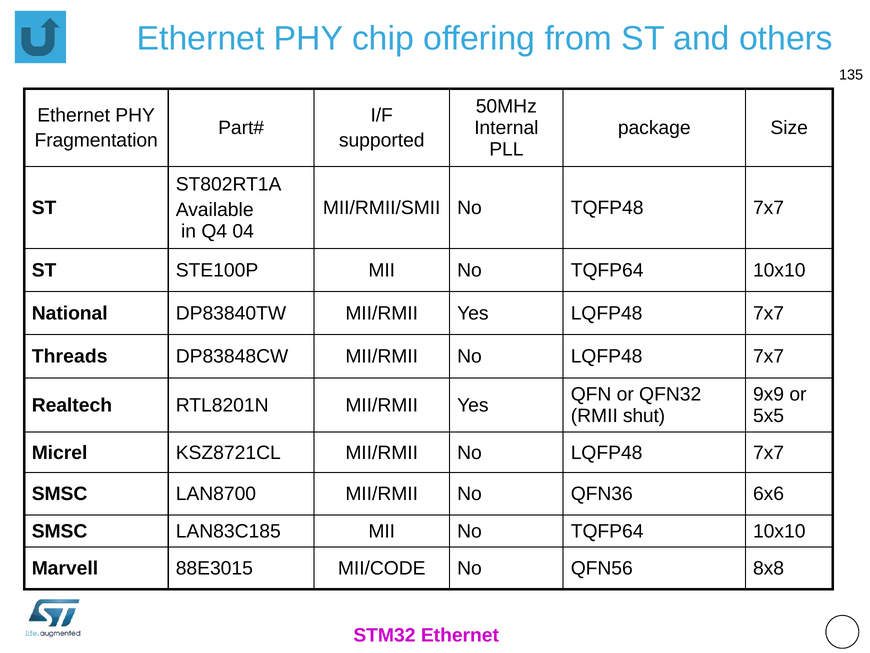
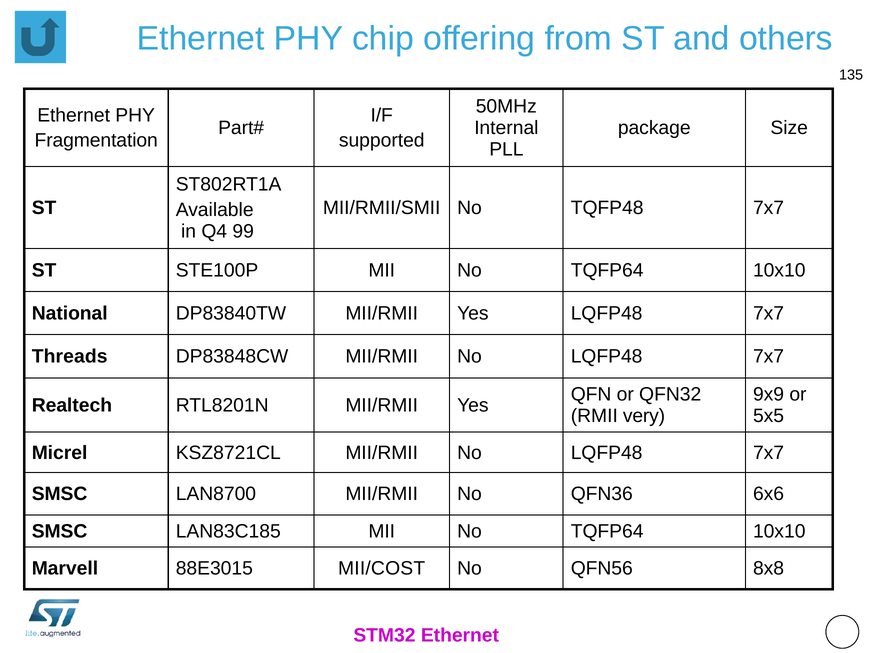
04: 04 -> 99
shut: shut -> very
MII/CODE: MII/CODE -> MII/COST
